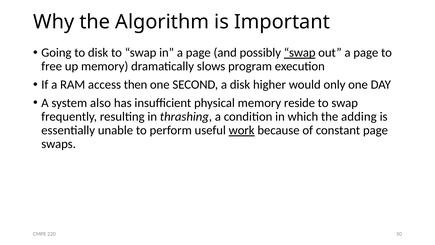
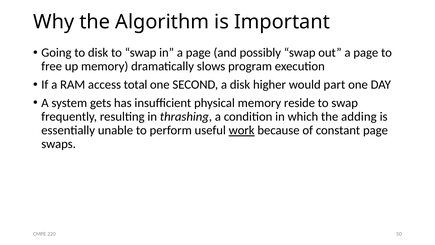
swap at (300, 53) underline: present -> none
then: then -> total
only: only -> part
also: also -> gets
